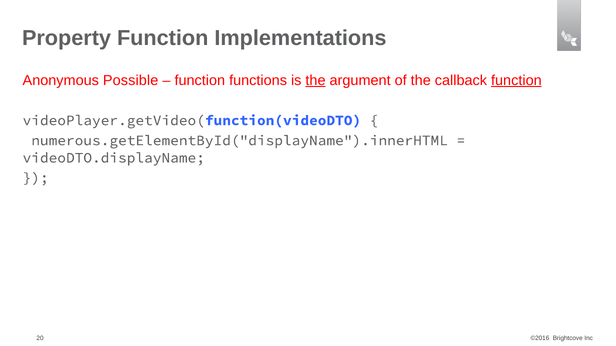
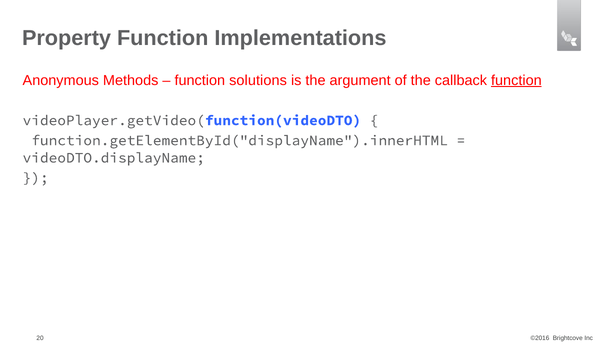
Possible: Possible -> Methods
functions: functions -> solutions
the at (316, 80) underline: present -> none
numerous.getElementById("displayName").innerHTML: numerous.getElementById("displayName").innerHTML -> function.getElementById("displayName").innerHTML
